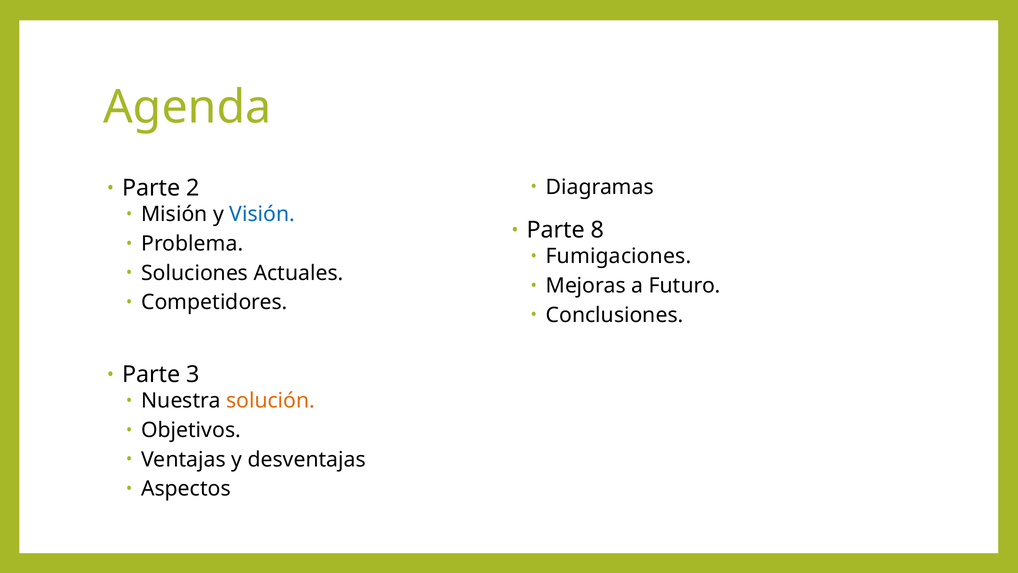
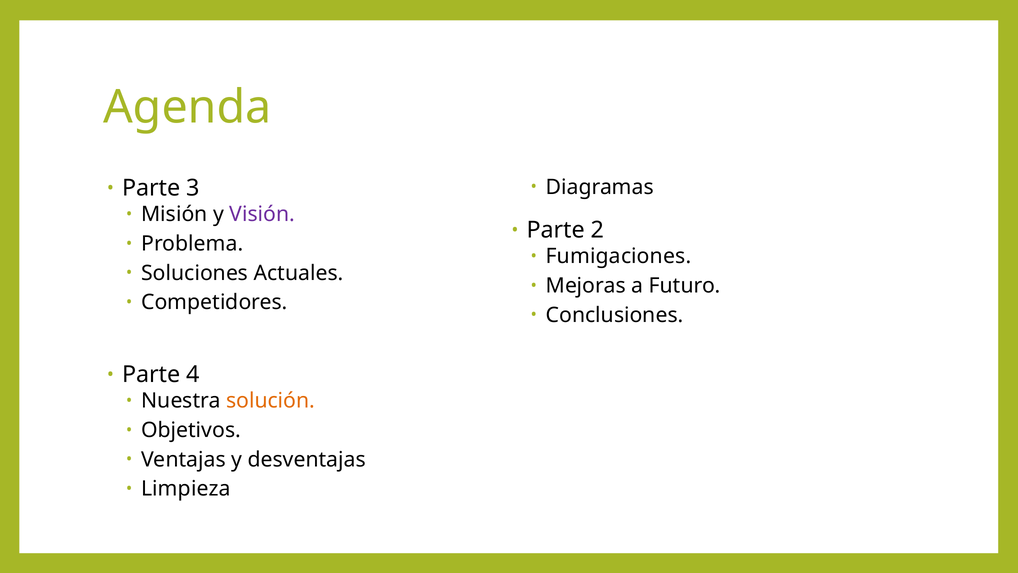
2: 2 -> 3
Visión colour: blue -> purple
8: 8 -> 2
3: 3 -> 4
Aspectos: Aspectos -> Limpieza
